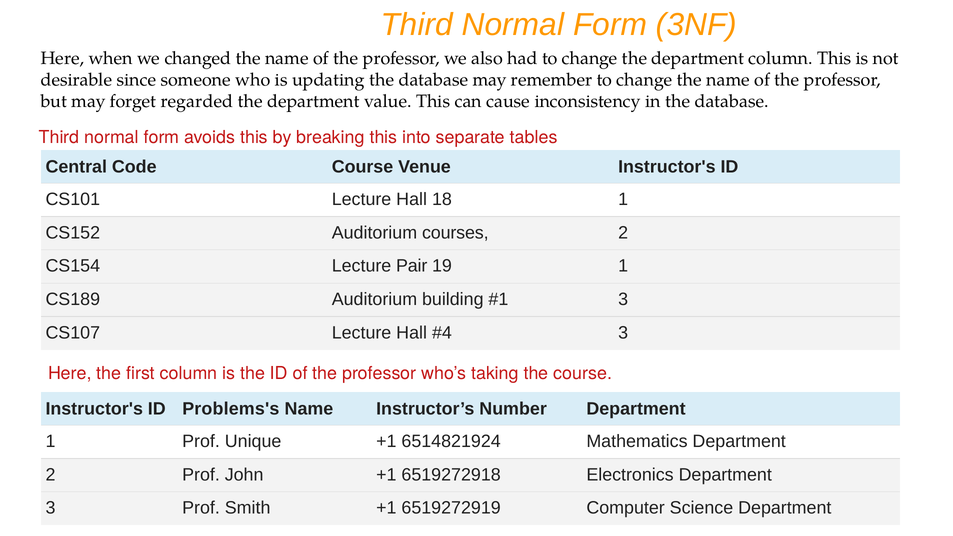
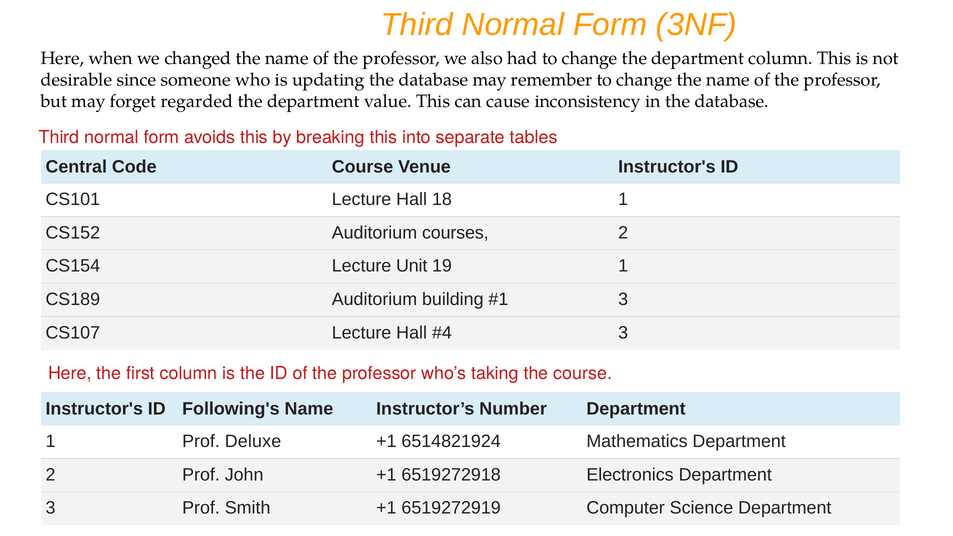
Pair: Pair -> Unit
Problems's: Problems's -> Following's
Unique: Unique -> Deluxe
